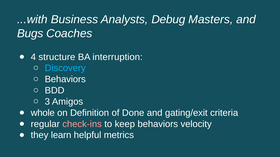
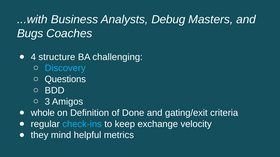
interruption: interruption -> challenging
Behaviors at (65, 80): Behaviors -> Questions
check-ins colour: pink -> light blue
keep behaviors: behaviors -> exchange
learn: learn -> mind
